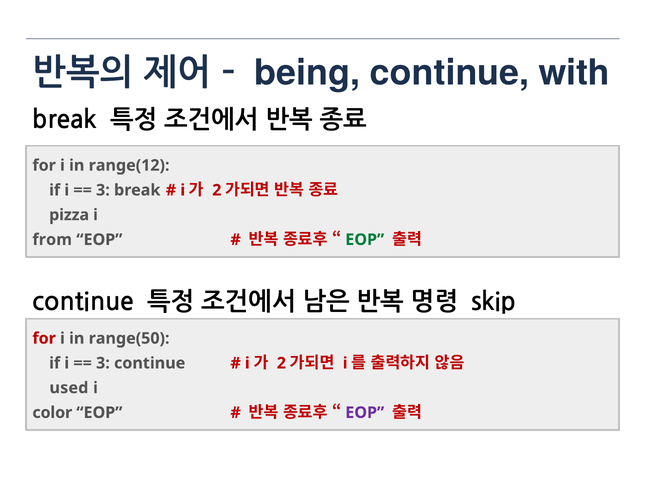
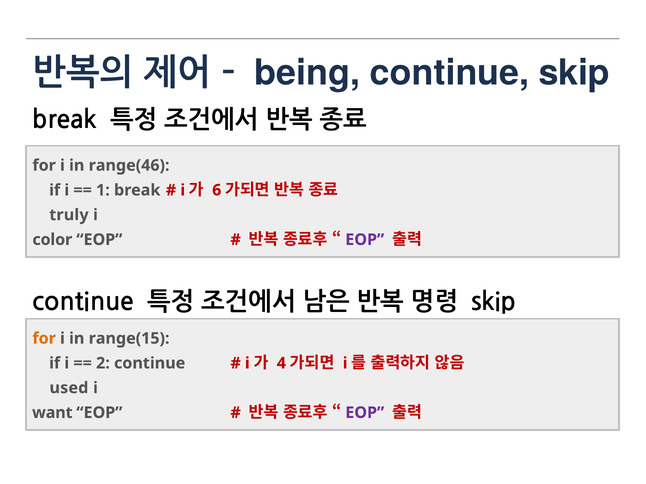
continue with: with -> skip
range(12: range(12 -> range(46
3 at (103, 190): 3 -> 1
2 at (217, 190): 2 -> 6
pizza: pizza -> truly
from: from -> color
EOP at (365, 240) colour: green -> purple
for at (44, 339) colour: red -> orange
range(50: range(50 -> range(15
3 at (103, 364): 3 -> 2
2 at (281, 364): 2 -> 4
color: color -> want
